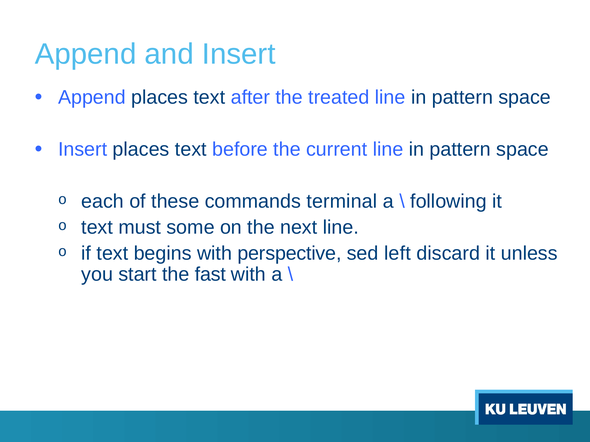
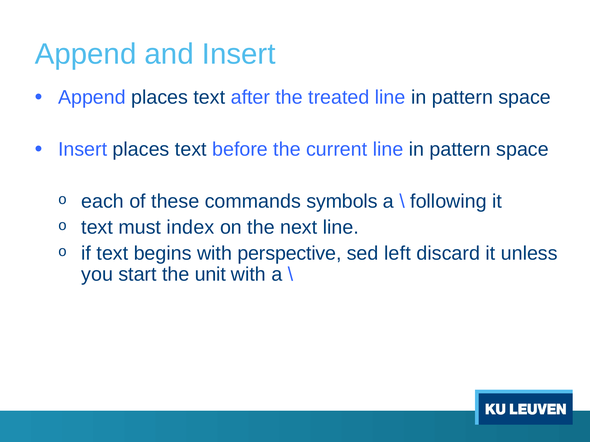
terminal: terminal -> symbols
some: some -> index
fast: fast -> unit
